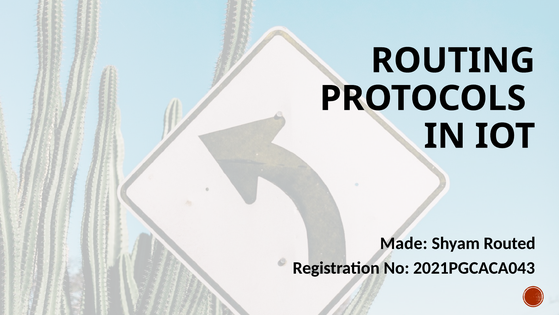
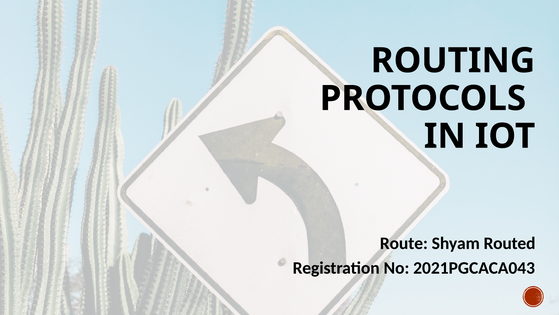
Made: Made -> Route
